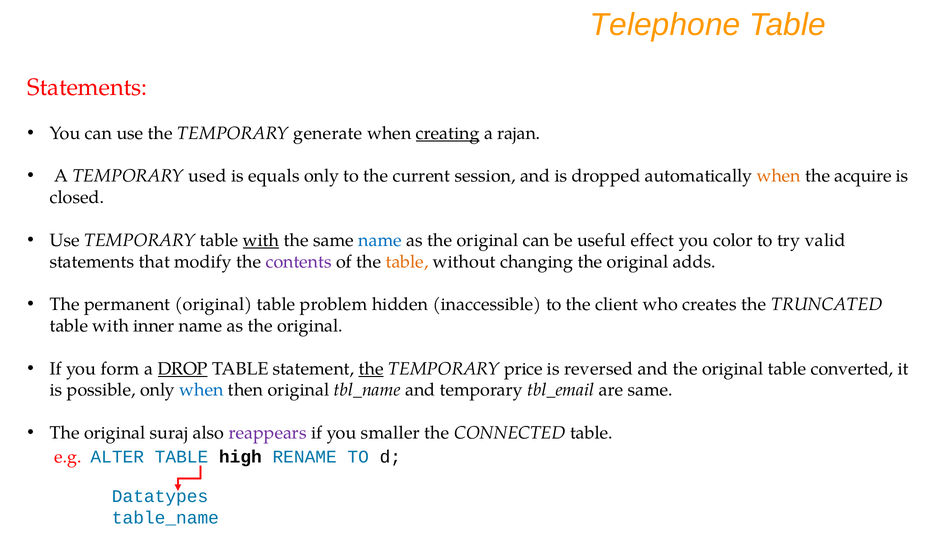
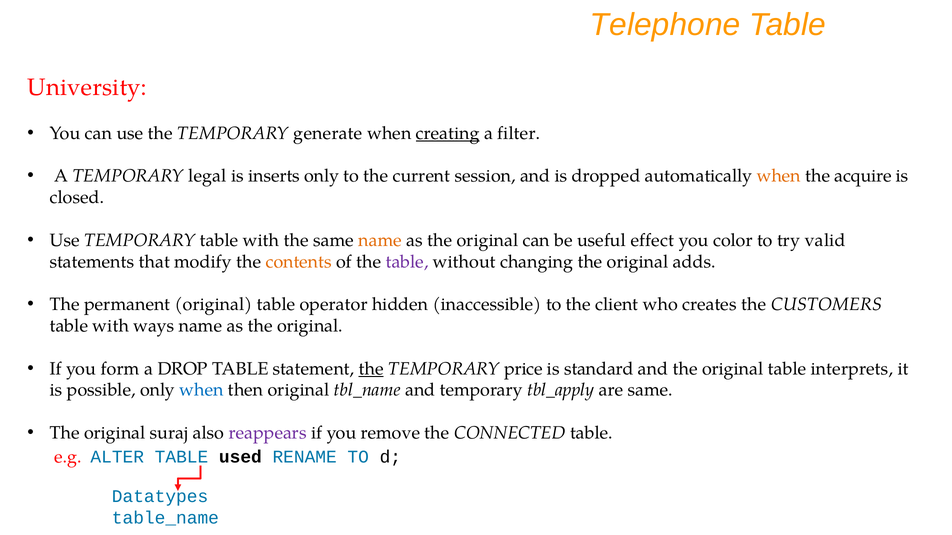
Statements at (87, 87): Statements -> University
rajan: rajan -> filter
used: used -> legal
equals: equals -> inserts
with at (261, 240) underline: present -> none
name at (380, 240) colour: blue -> orange
contents colour: purple -> orange
table at (407, 262) colour: orange -> purple
problem: problem -> operator
TRUNCATED: TRUNCATED -> CUSTOMERS
inner: inner -> ways
DROP underline: present -> none
reversed: reversed -> standard
converted: converted -> interprets
tbl_email: tbl_email -> tbl_apply
smaller: smaller -> remove
high: high -> used
